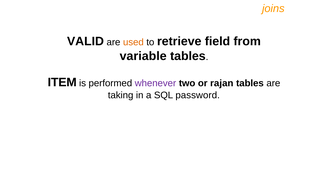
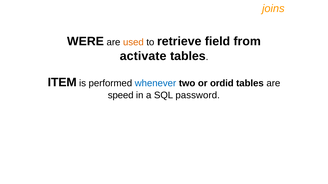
VALID: VALID -> WERE
variable: variable -> activate
whenever colour: purple -> blue
rajan: rajan -> ordid
taking: taking -> speed
